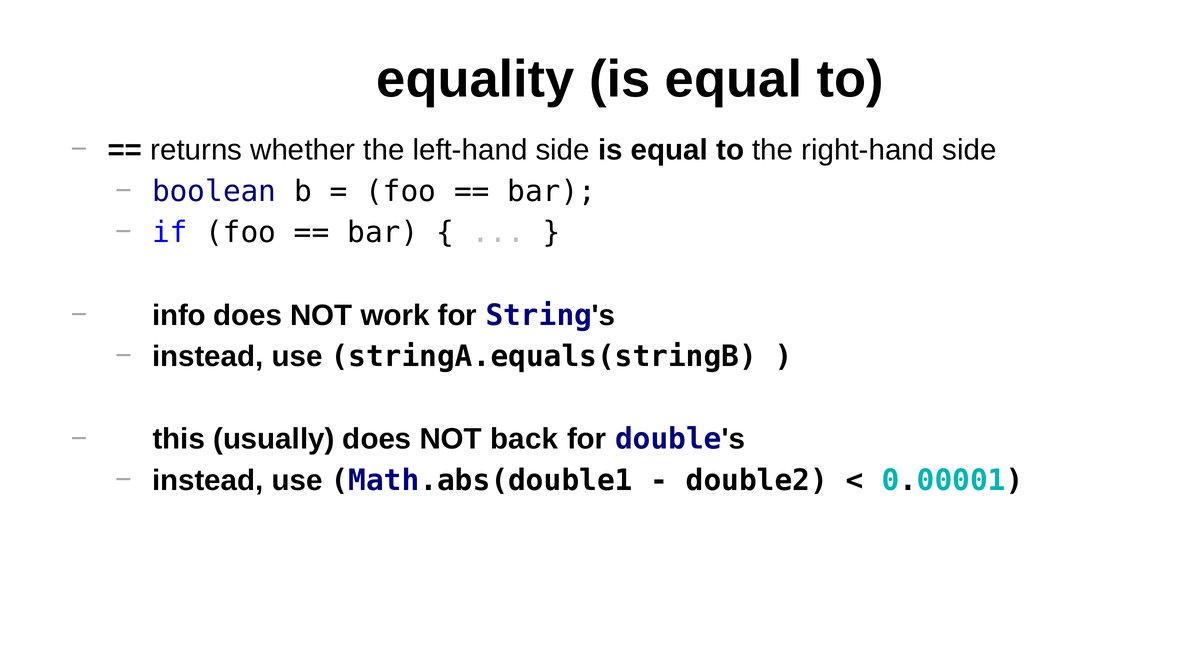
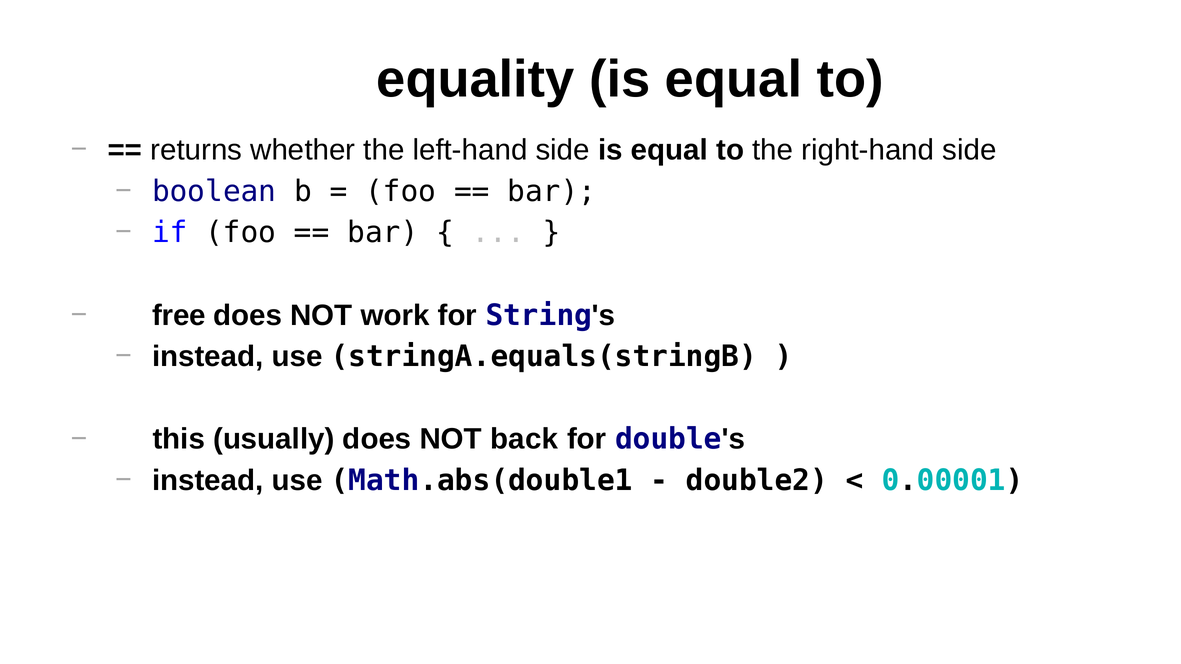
info: info -> free
